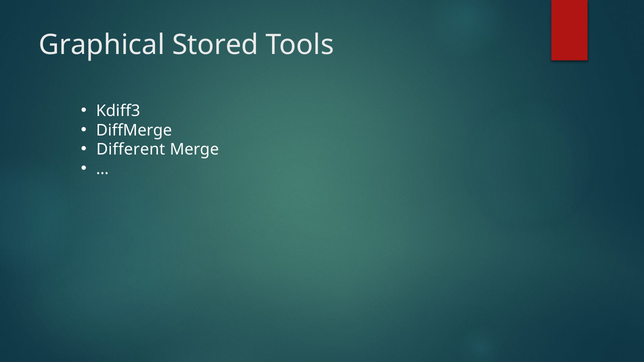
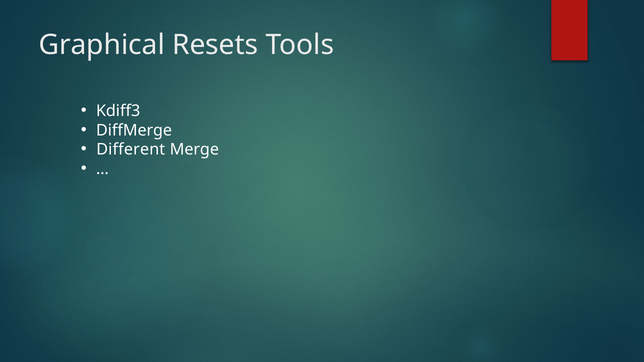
Stored: Stored -> Resets
